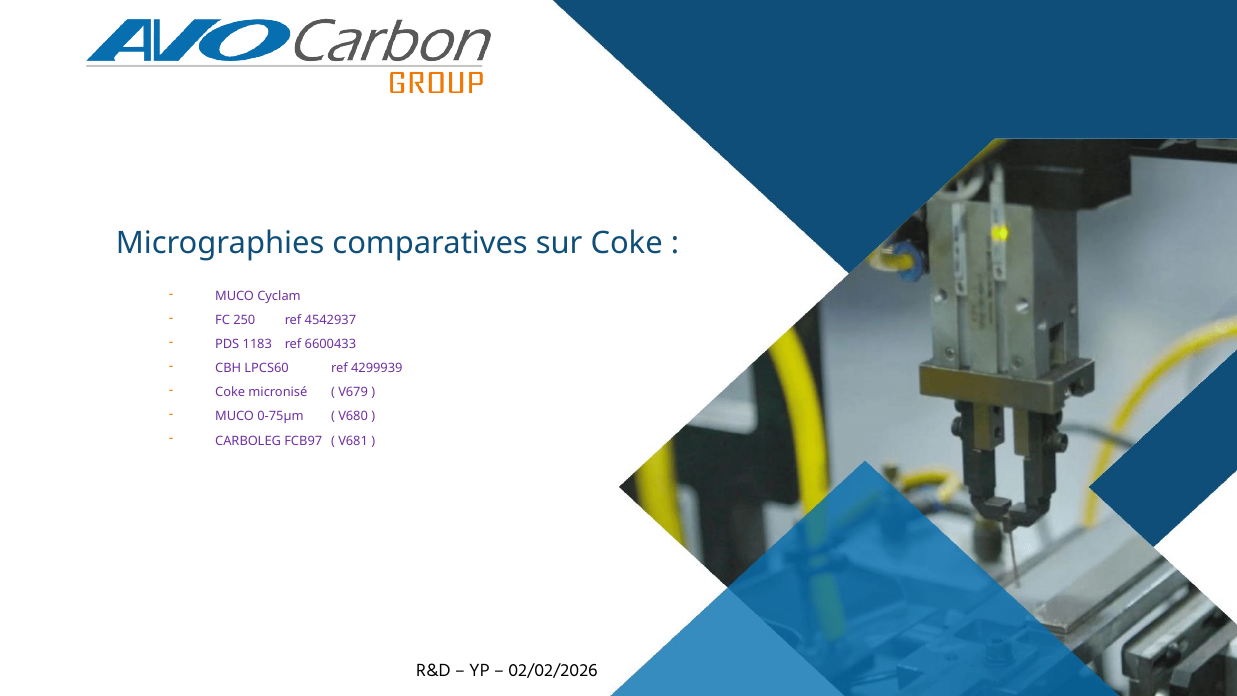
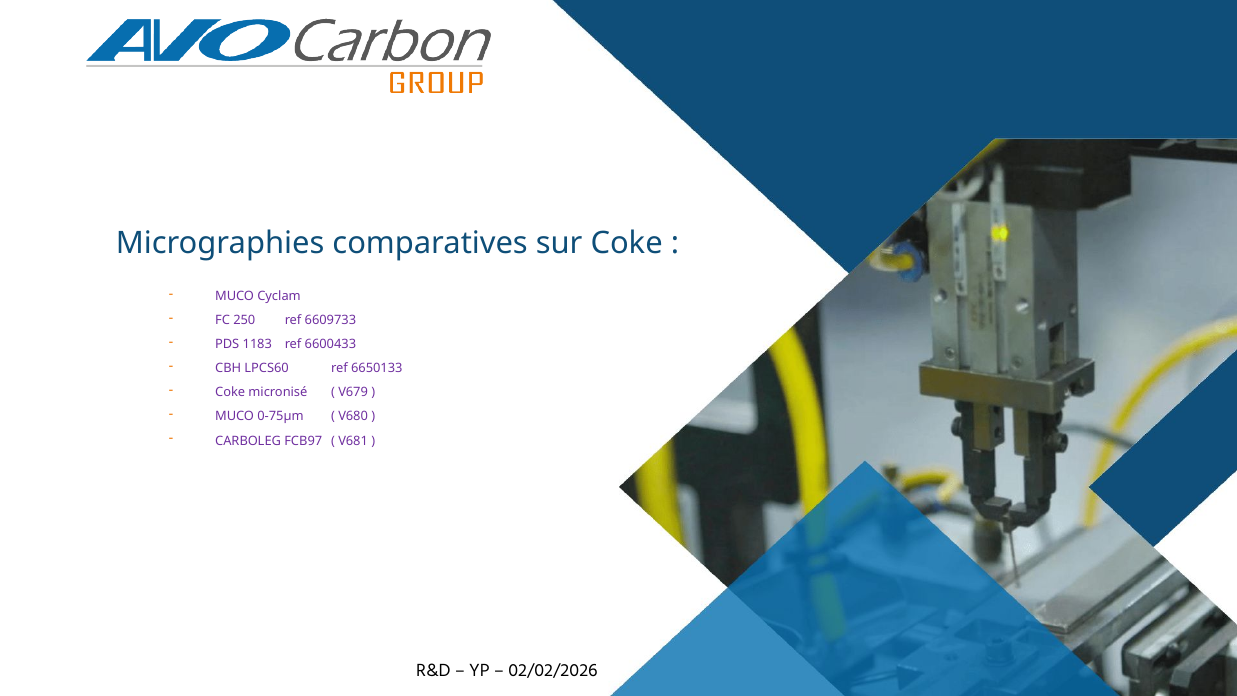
4542937: 4542937 -> 6609733
4299939: 4299939 -> 6650133
